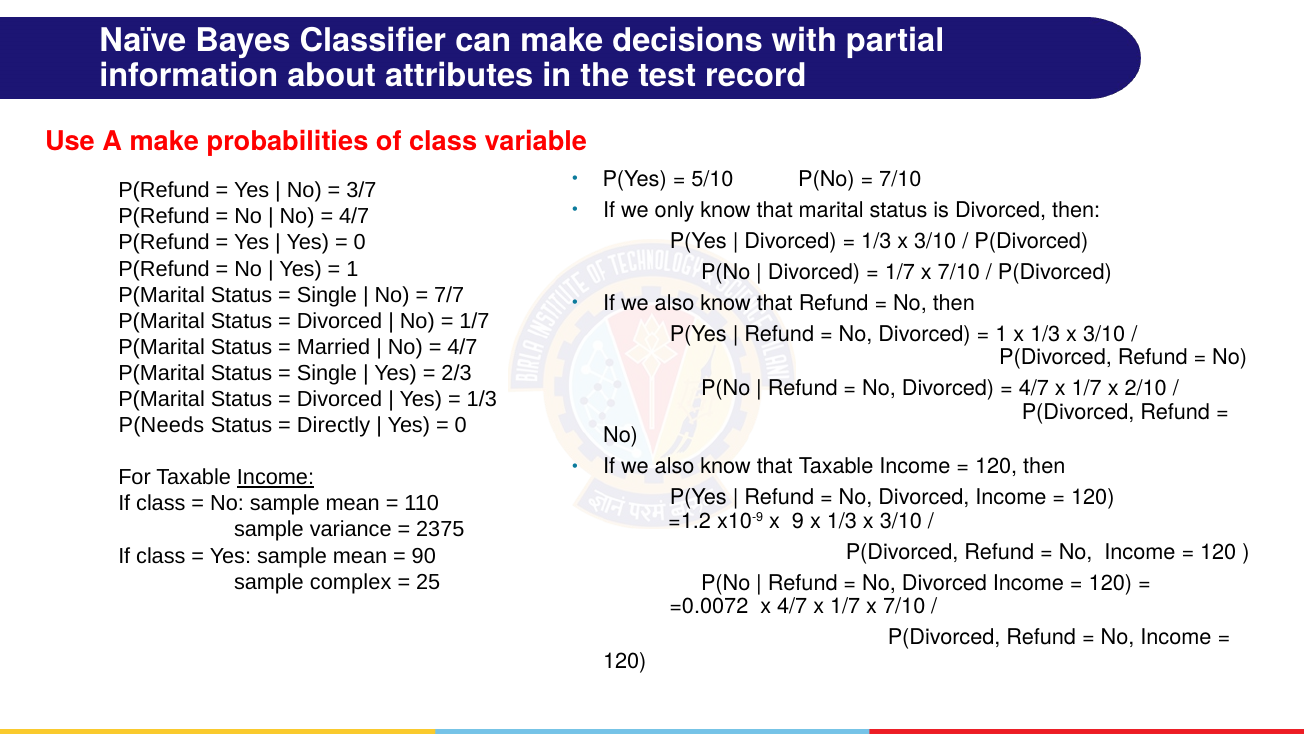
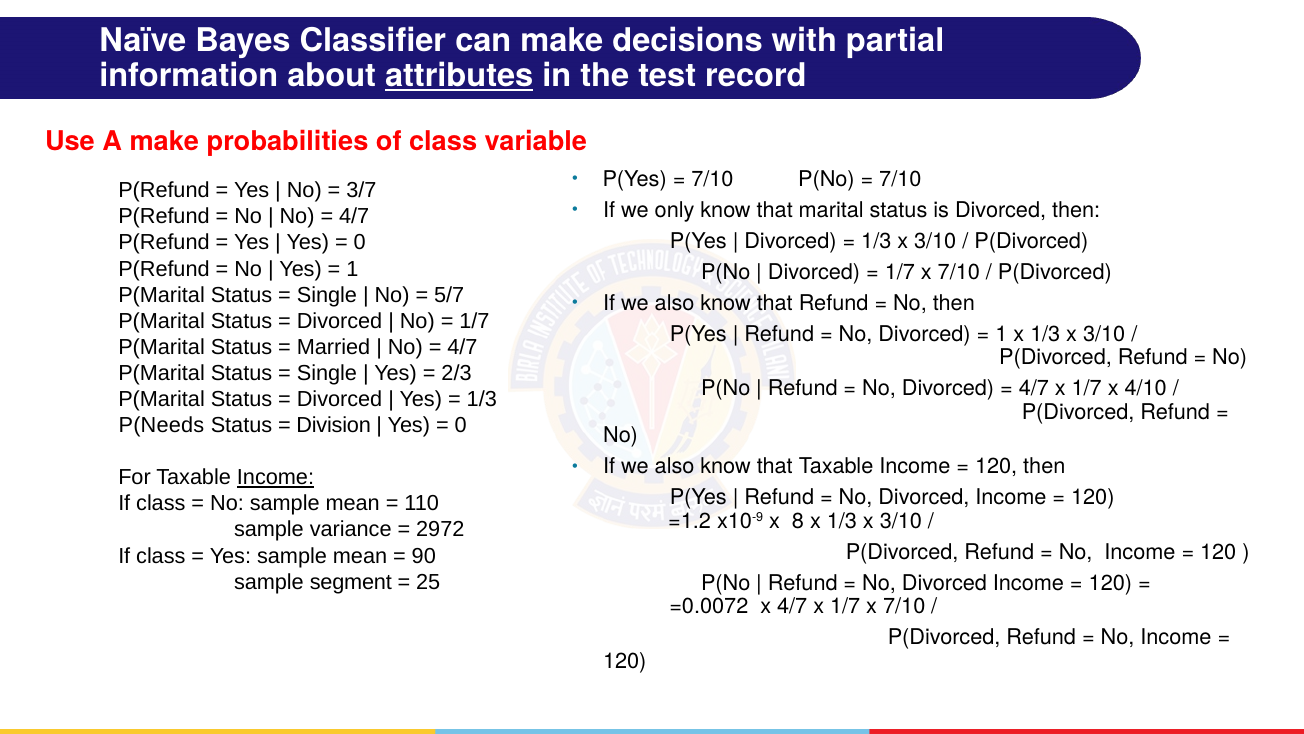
attributes underline: none -> present
5/10 at (712, 179): 5/10 -> 7/10
7/7: 7/7 -> 5/7
2/10: 2/10 -> 4/10
Directly: Directly -> Division
9: 9 -> 8
2375: 2375 -> 2972
complex: complex -> segment
